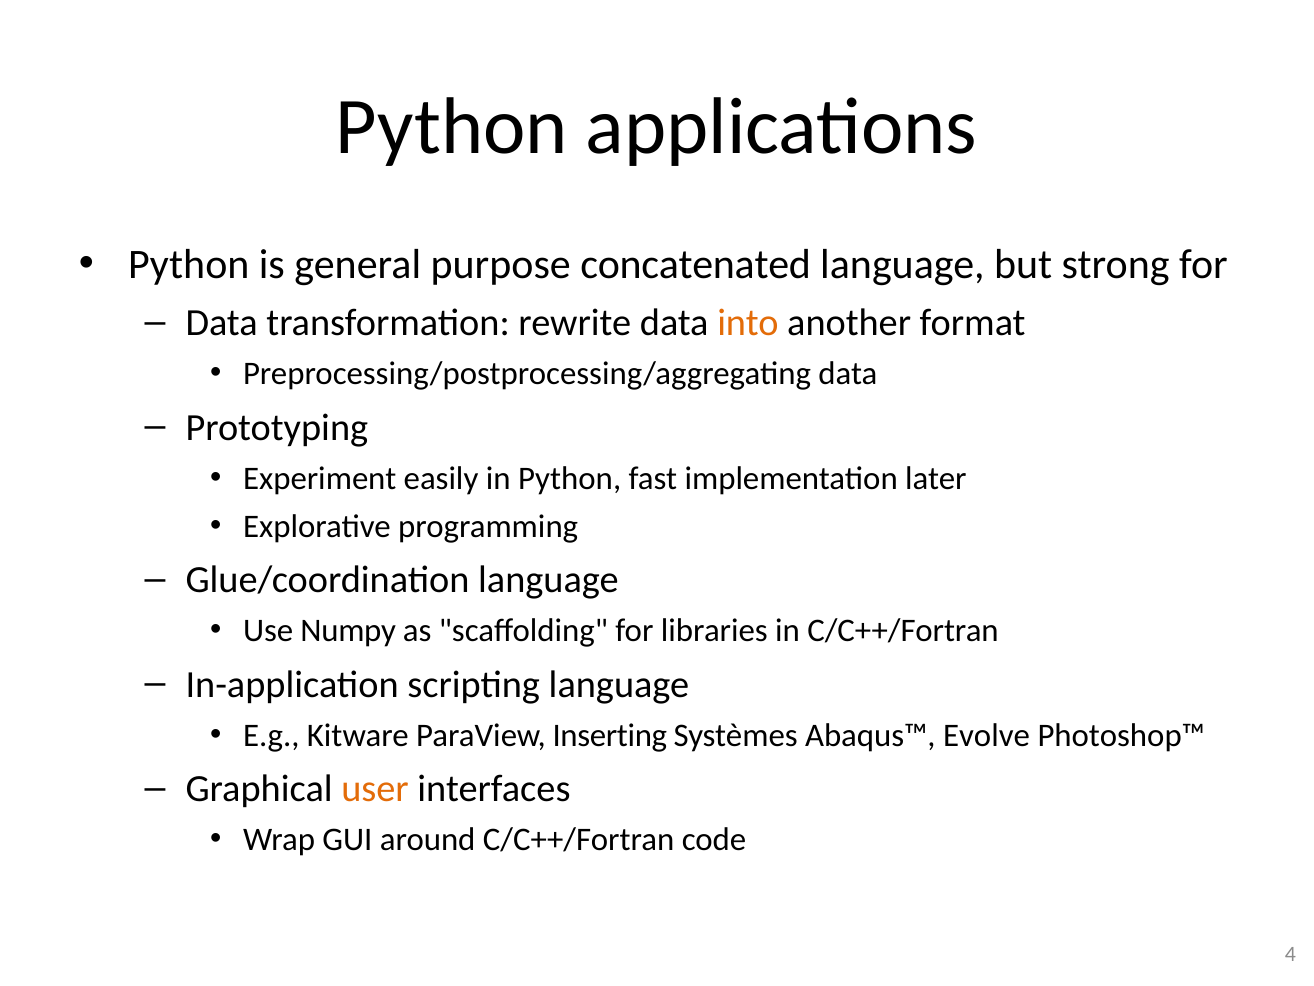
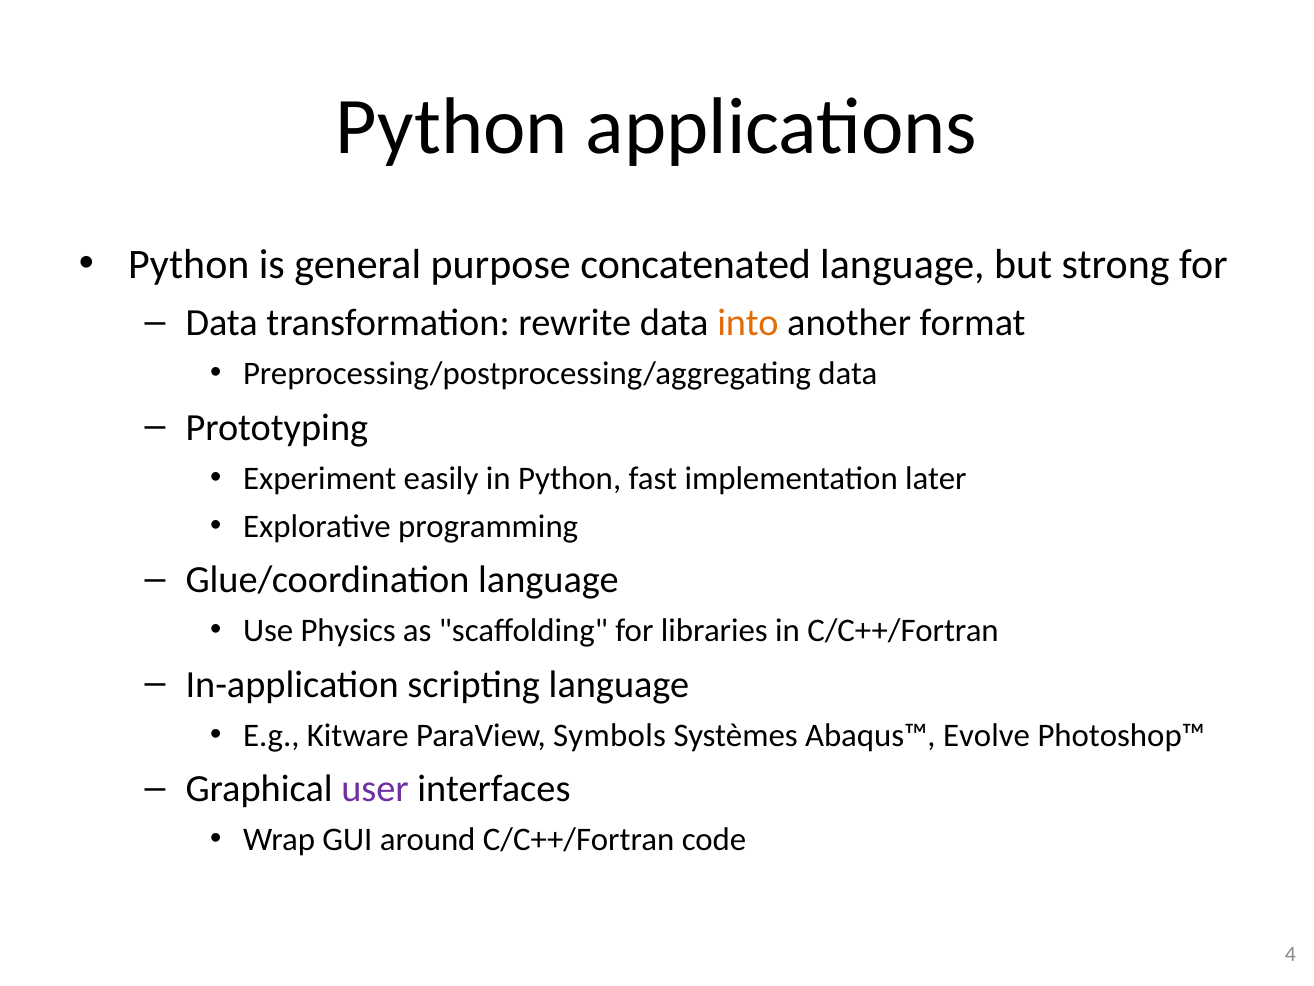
Numpy: Numpy -> Physics
Inserting: Inserting -> Symbols
user colour: orange -> purple
